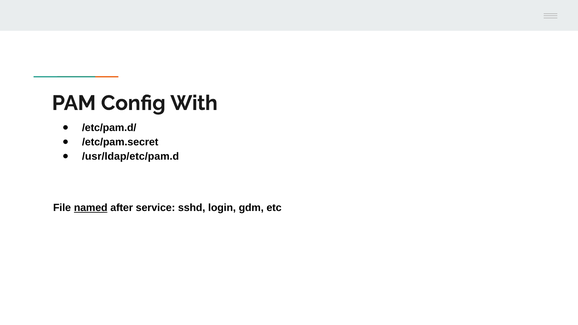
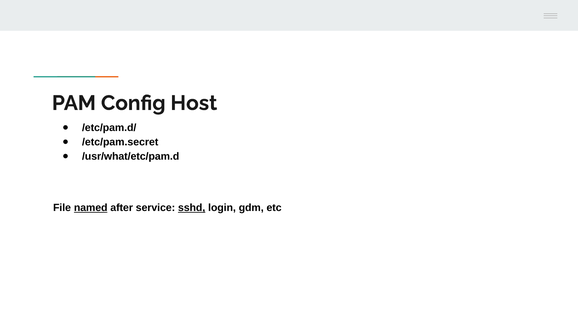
With: With -> Host
/usr/ldap/etc/pam.d: /usr/ldap/etc/pam.d -> /usr/what/etc/pam.d
sshd underline: none -> present
